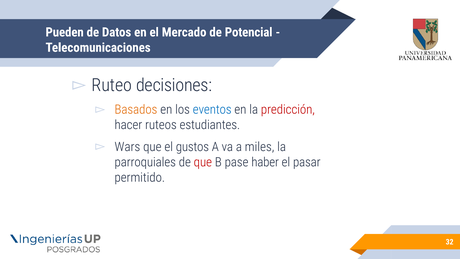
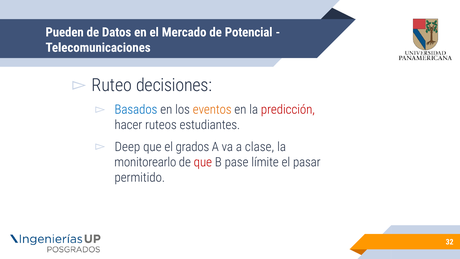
Basados colour: orange -> blue
eventos colour: blue -> orange
Wars: Wars -> Deep
gustos: gustos -> grados
miles: miles -> clase
parroquiales: parroquiales -> monitorearlo
haber: haber -> límite
